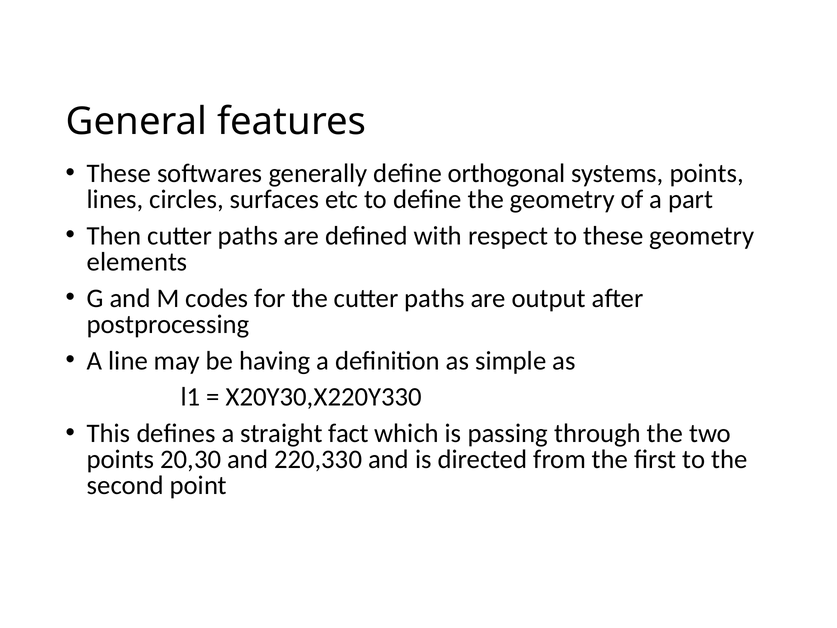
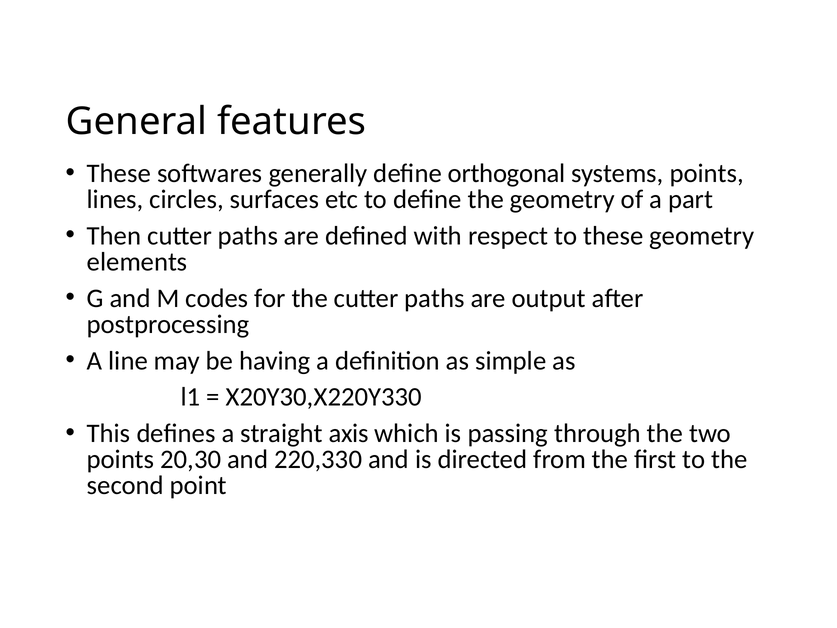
fact: fact -> axis
